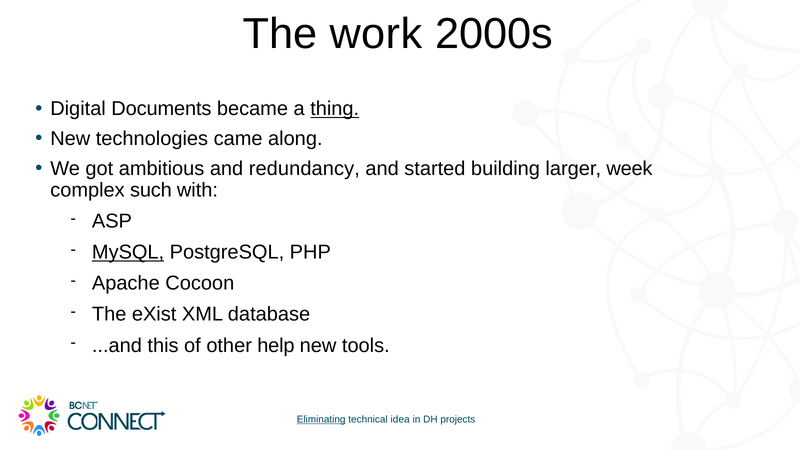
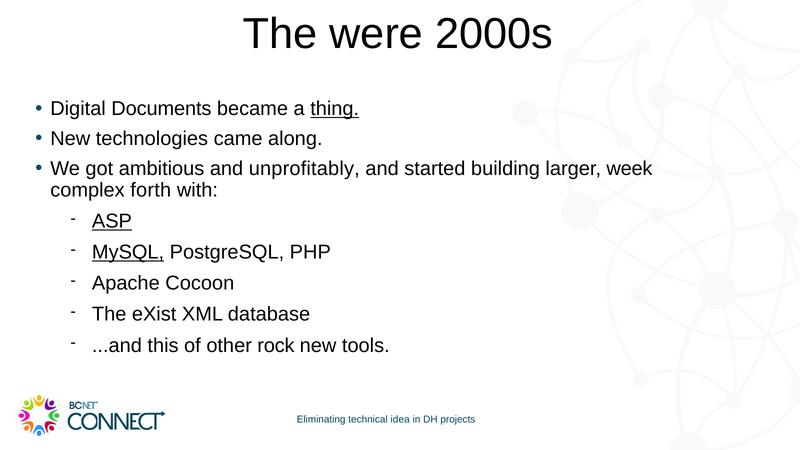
work: work -> were
redundancy: redundancy -> unprofitably
such: such -> forth
ASP underline: none -> present
help: help -> rock
Eliminating underline: present -> none
